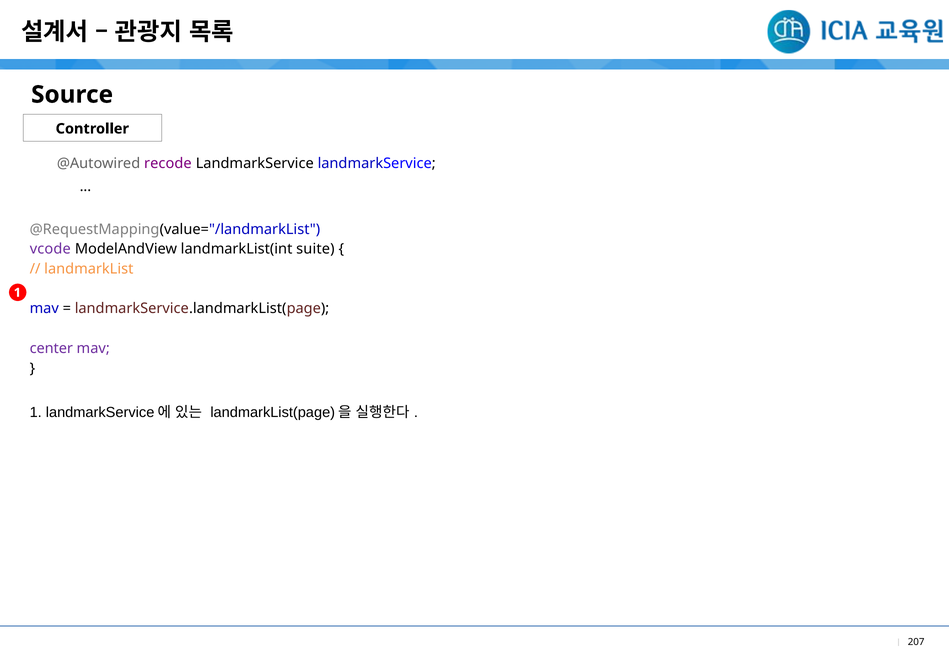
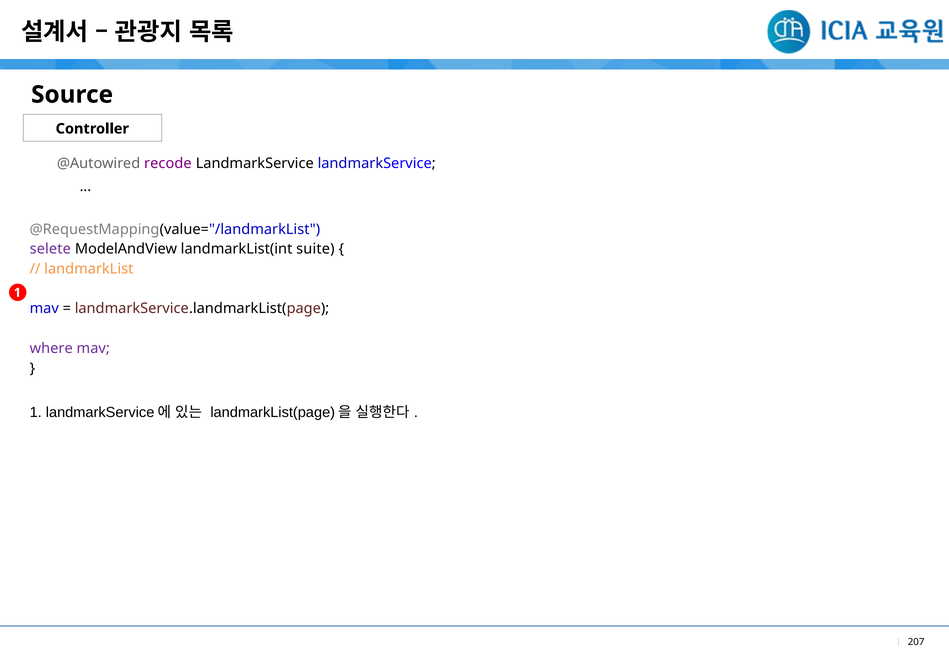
vcode: vcode -> selete
center: center -> where
